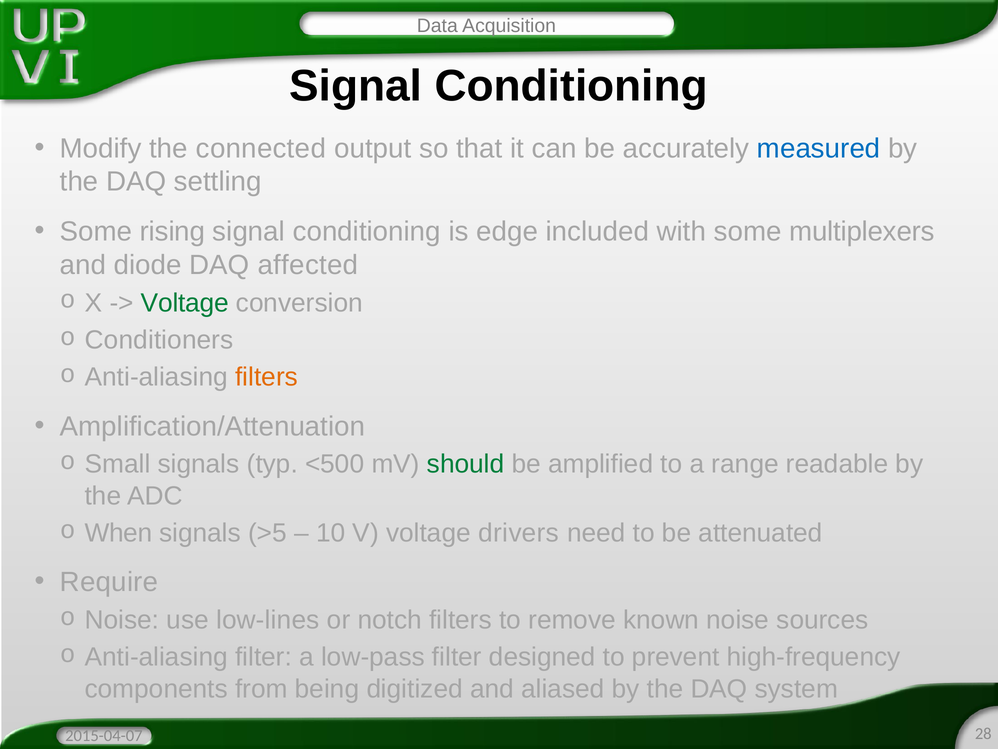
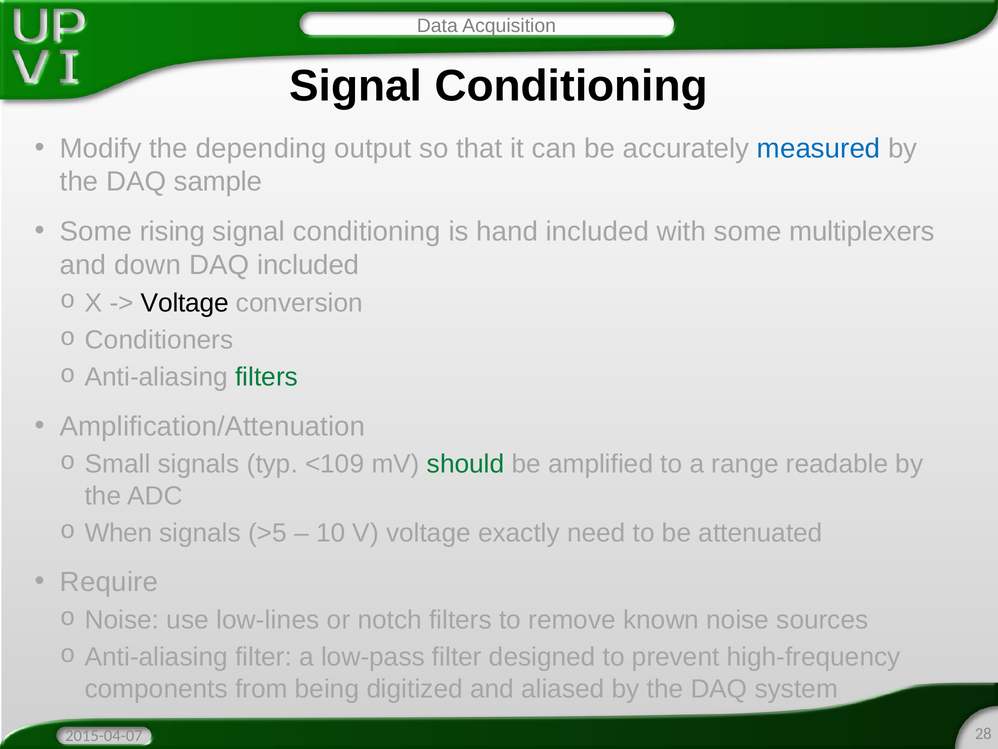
connected: connected -> depending
settling: settling -> sample
edge: edge -> hand
diode: diode -> down
DAQ affected: affected -> included
Voltage at (185, 303) colour: green -> black
filters at (267, 377) colour: orange -> green
<500: <500 -> <109
drivers: drivers -> exactly
